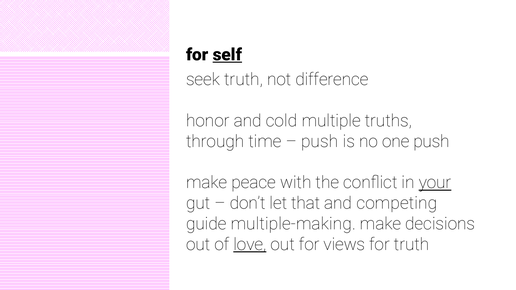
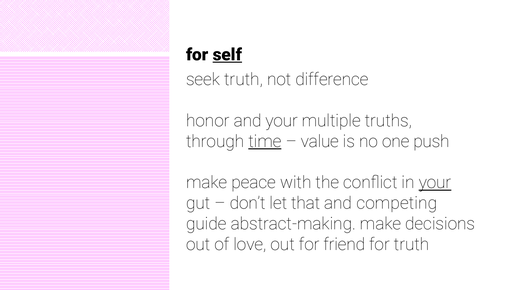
and cold: cold -> your
time underline: none -> present
push at (320, 142): push -> value
multiple-making: multiple-making -> abstract-making
love underline: present -> none
views: views -> friend
